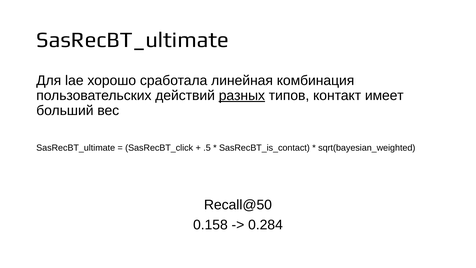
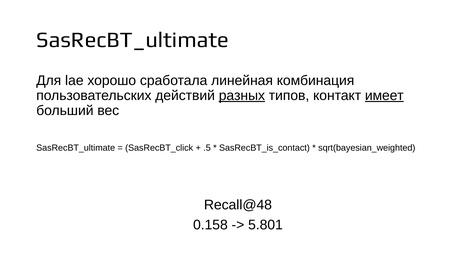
имеет underline: none -> present
Recall@50: Recall@50 -> Recall@48
0.284: 0.284 -> 5.801
